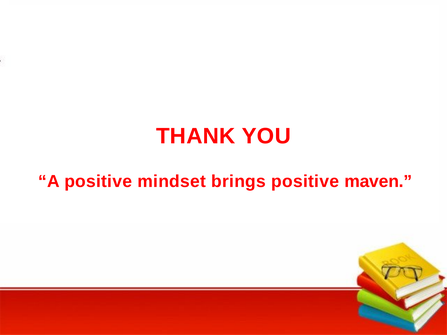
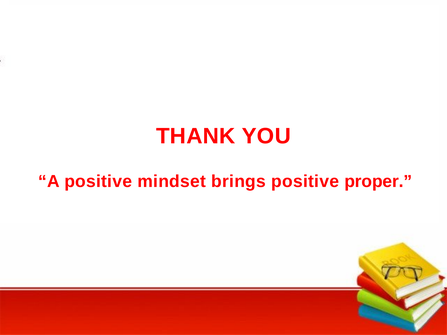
maven: maven -> proper
